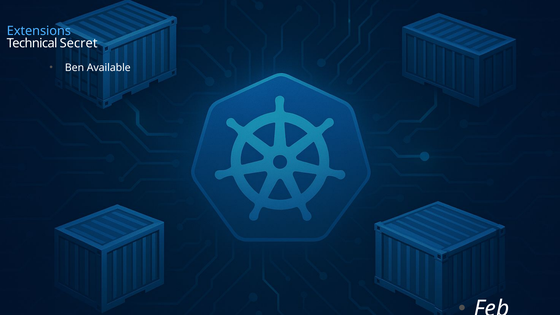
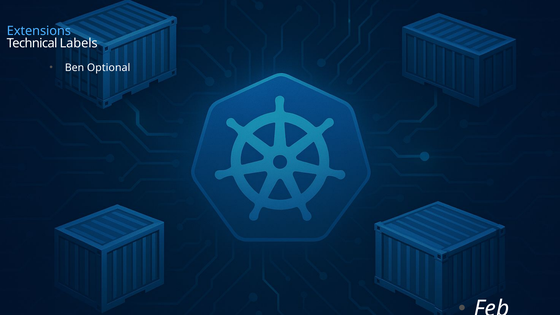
Secret: Secret -> Labels
Available: Available -> Optional
